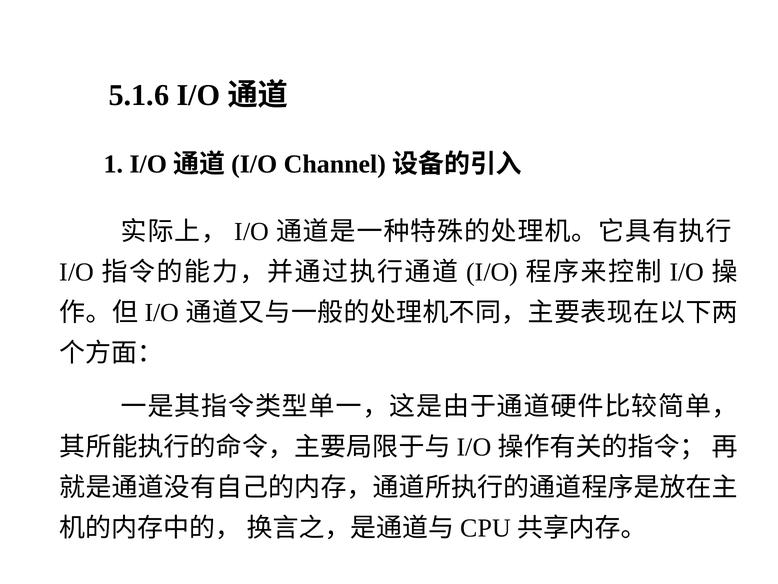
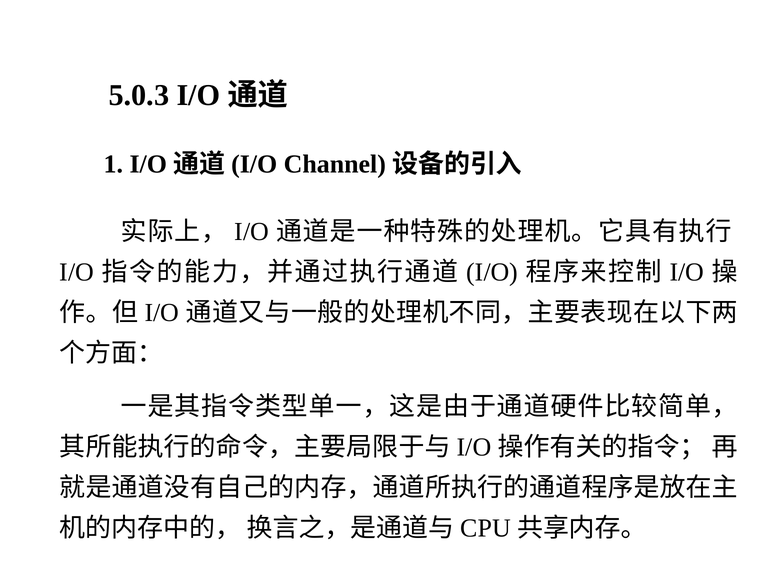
5.1.6: 5.1.6 -> 5.0.3
